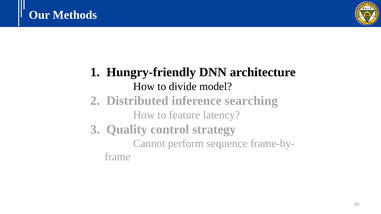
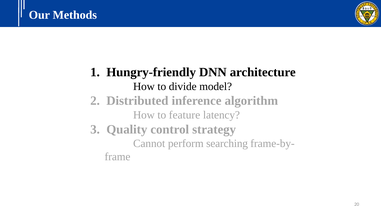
searching: searching -> algorithm
sequence: sequence -> searching
